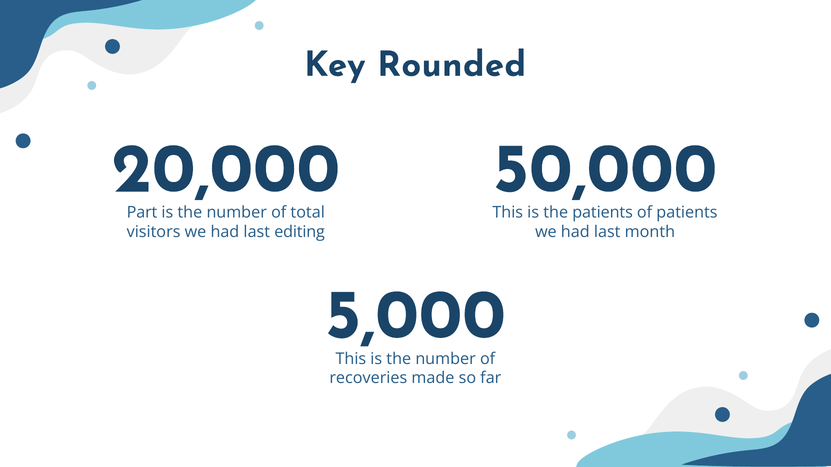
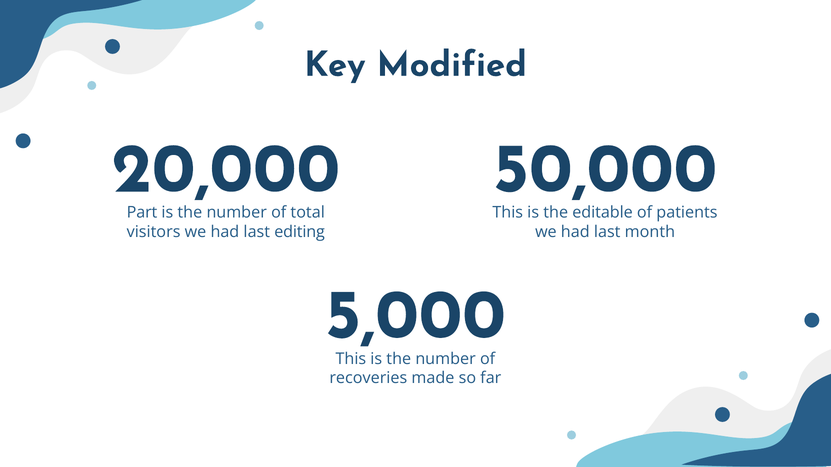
Rounded: Rounded -> Modified
the patients: patients -> editable
